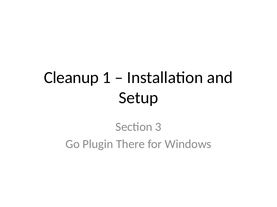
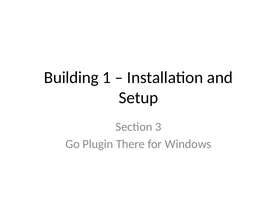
Cleanup: Cleanup -> Building
